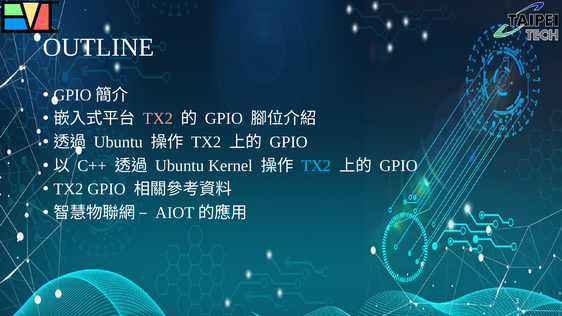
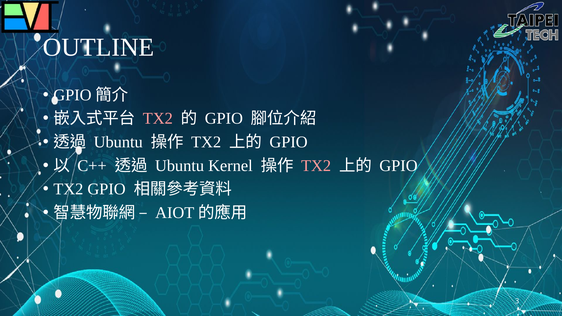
TX2 at (316, 166) colour: light blue -> pink
